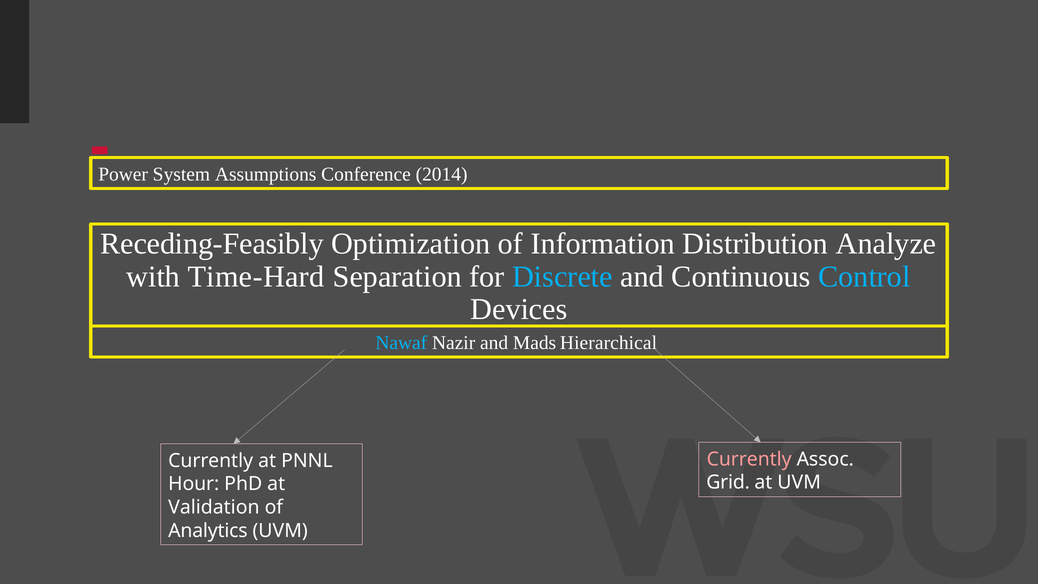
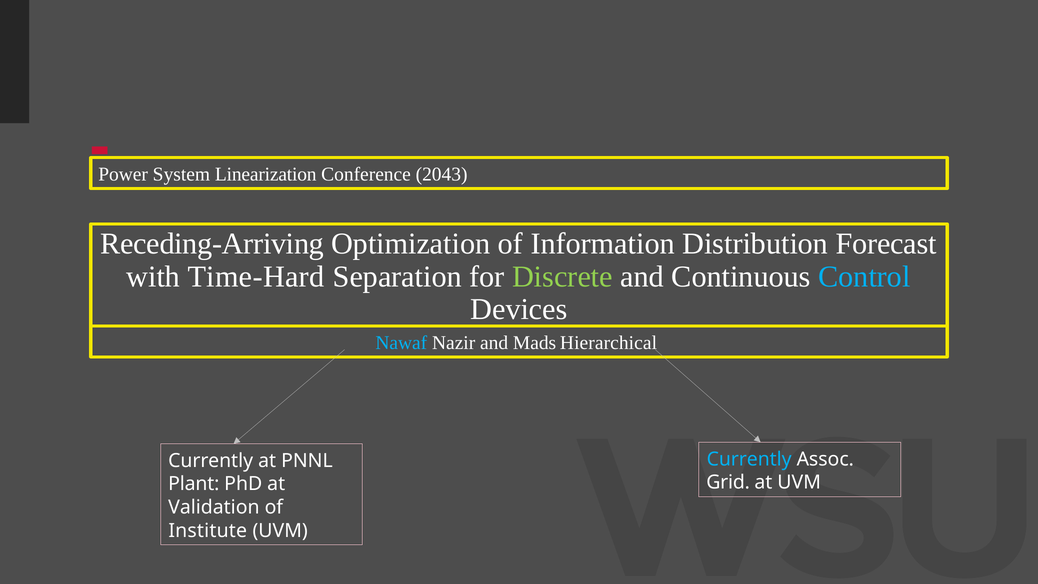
Assumptions: Assumptions -> Linearization
2014: 2014 -> 2043
Receding-Feasibly: Receding-Feasibly -> Receding-Arriving
Analyze: Analyze -> Forecast
Discrete colour: light blue -> light green
Currently at (749, 459) colour: pink -> light blue
Hour: Hour -> Plant
Analytics: Analytics -> Institute
